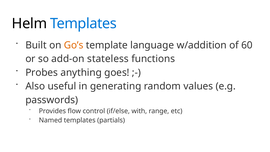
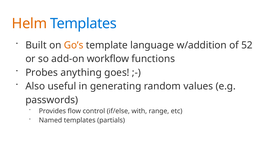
Helm colour: black -> orange
60: 60 -> 52
stateless: stateless -> workflow
